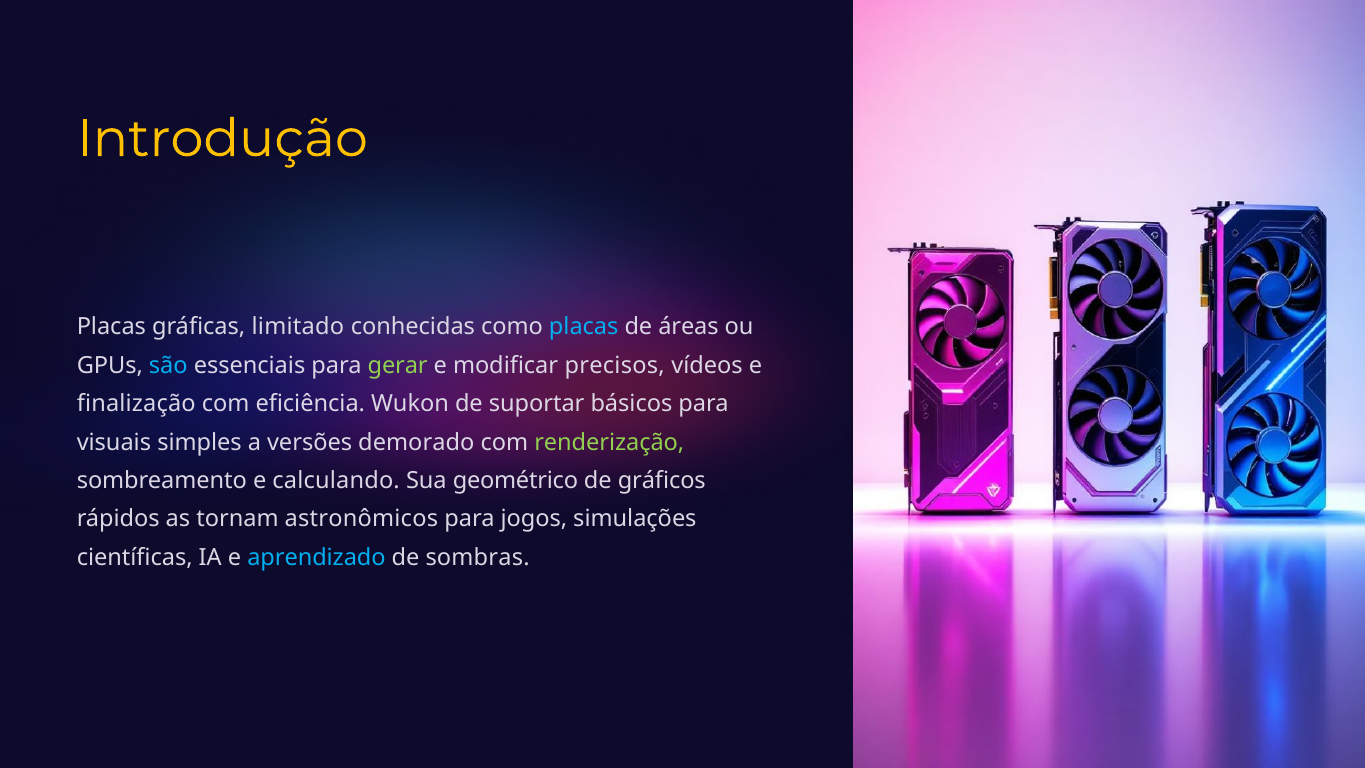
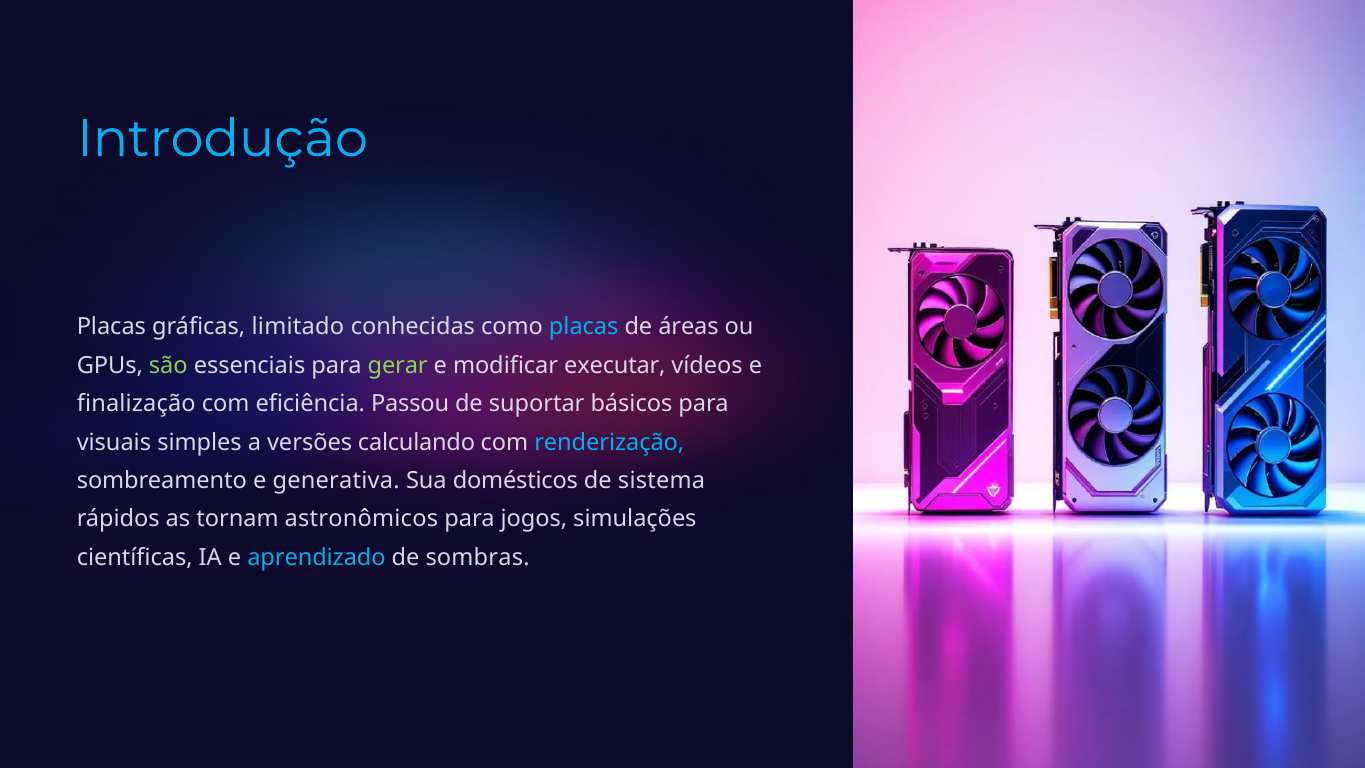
Introdução colour: yellow -> light blue
são colour: light blue -> light green
precisos: precisos -> executar
Wukon: Wukon -> Passou
demorado: demorado -> calculando
renderização colour: light green -> light blue
calculando: calculando -> generativa
geométrico: geométrico -> domésticos
gráficos: gráficos -> sistema
